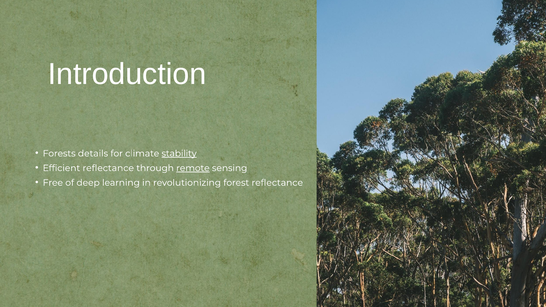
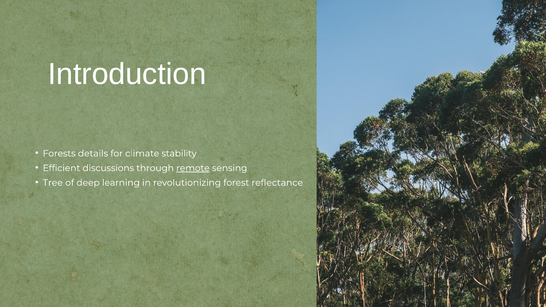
stability underline: present -> none
Efficient reflectance: reflectance -> discussions
Free: Free -> Tree
